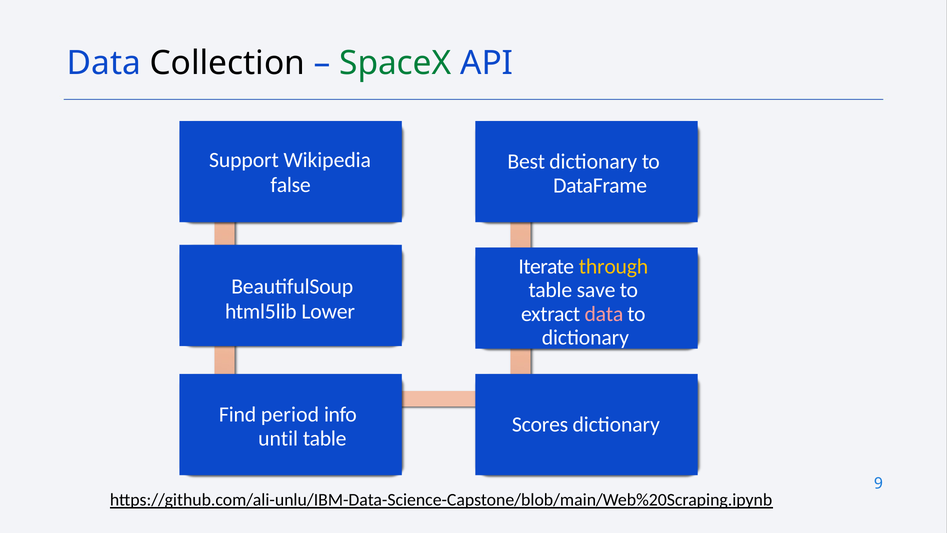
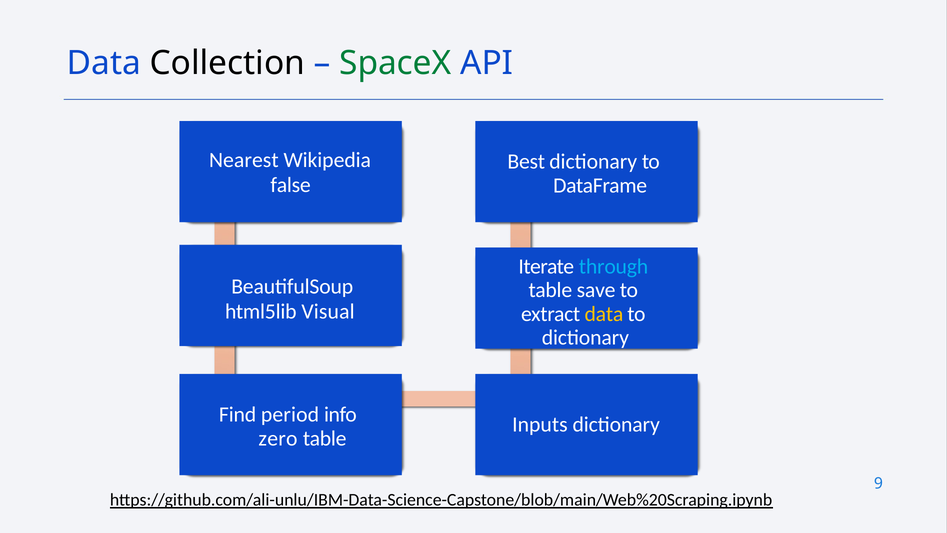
Support: Support -> Nearest
through colour: yellow -> light blue
Lower: Lower -> Visual
data at (604, 314) colour: pink -> yellow
Scores: Scores -> Inputs
until: until -> zero
